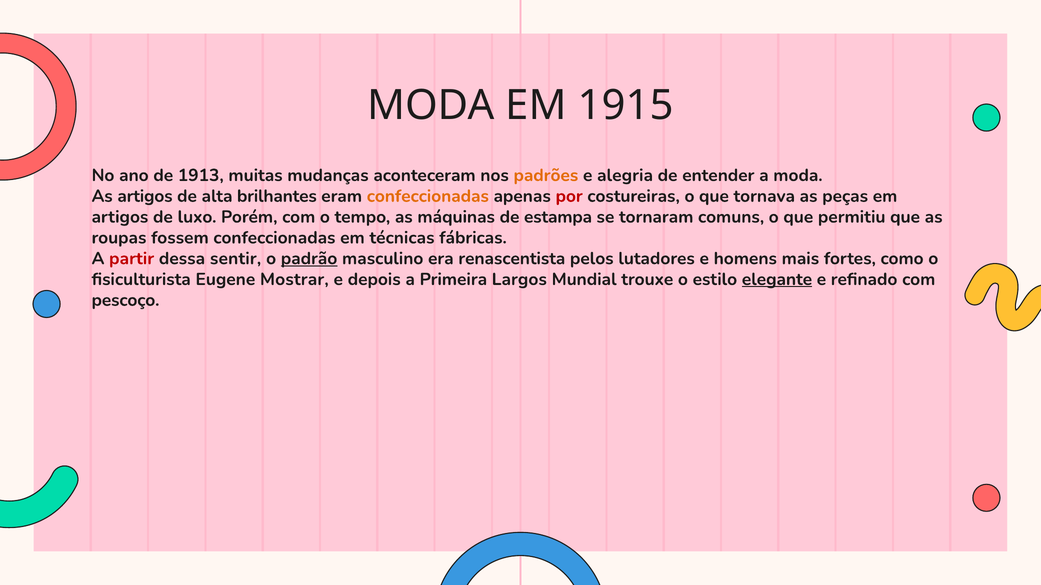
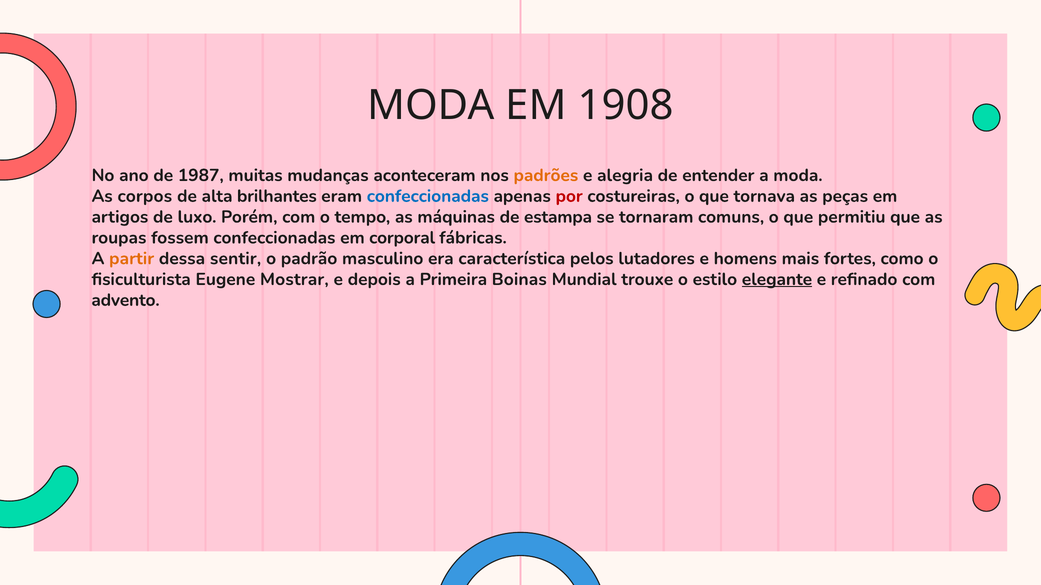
1915: 1915 -> 1908
1913: 1913 -> 1987
As artigos: artigos -> corpos
confeccionadas at (428, 196) colour: orange -> blue
técnicas: técnicas -> corporal
partir colour: red -> orange
padrão underline: present -> none
renascentista: renascentista -> característica
Largos: Largos -> Boinas
pescoço: pescoço -> advento
